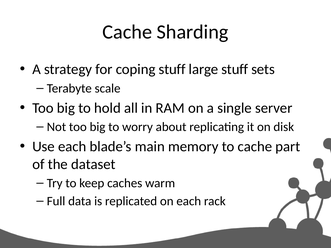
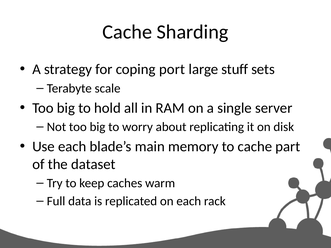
coping stuff: stuff -> port
